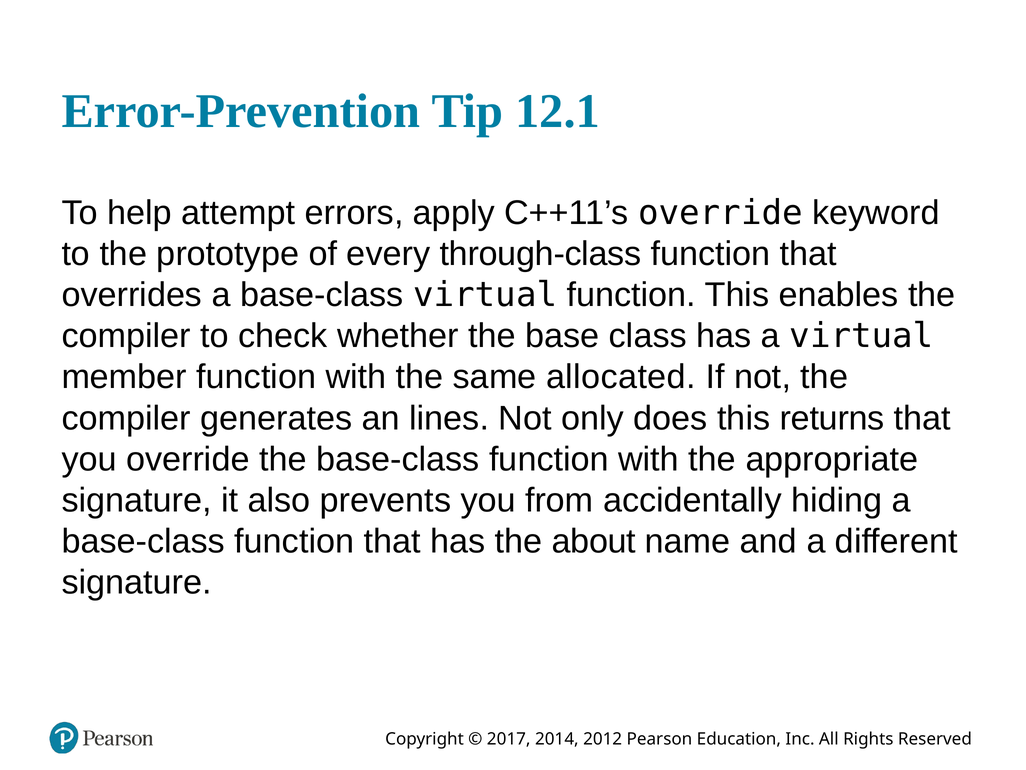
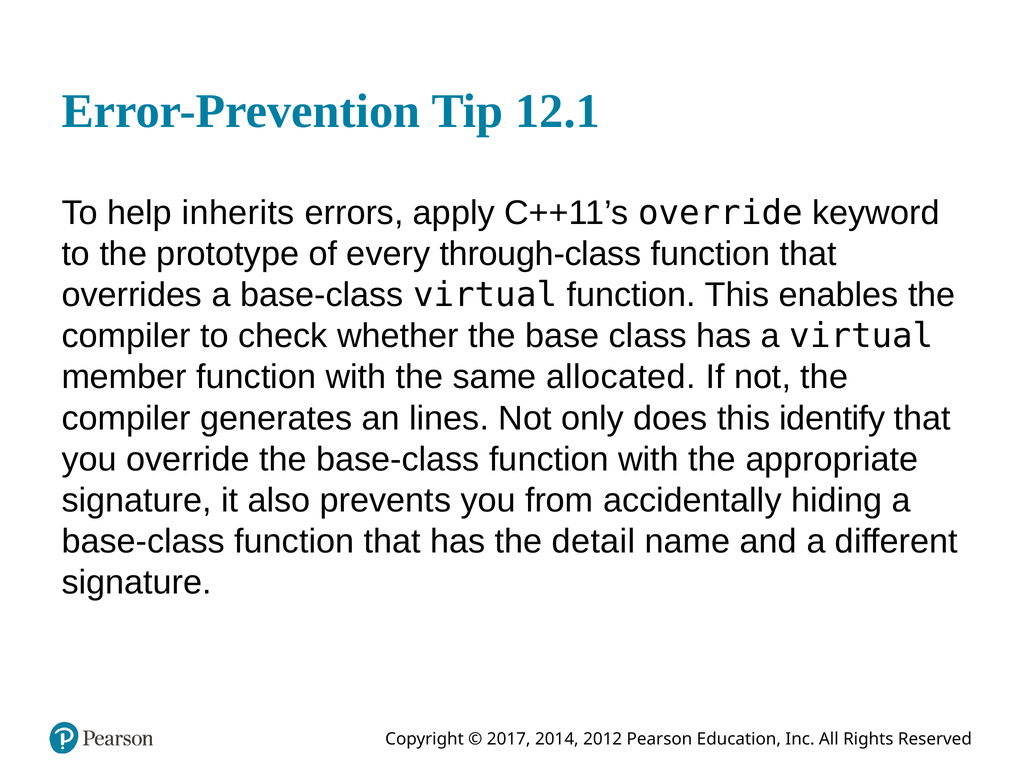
attempt: attempt -> inherits
returns: returns -> identify
about: about -> detail
